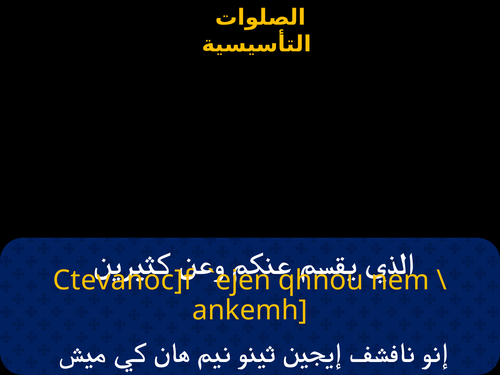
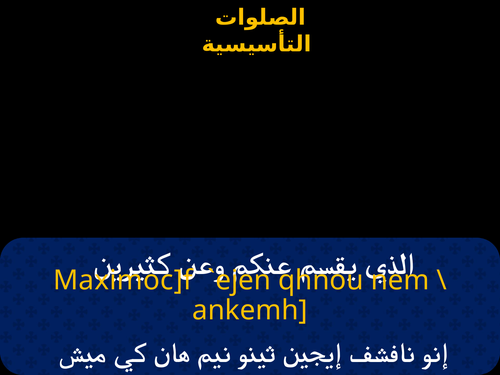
Ctevanoc]f: Ctevanoc]f -> Maximoc]f
